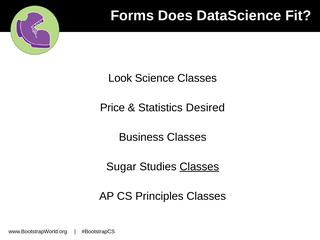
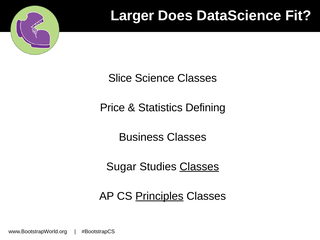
Forms: Forms -> Larger
Look: Look -> Slice
Desired: Desired -> Defining
Principles underline: none -> present
